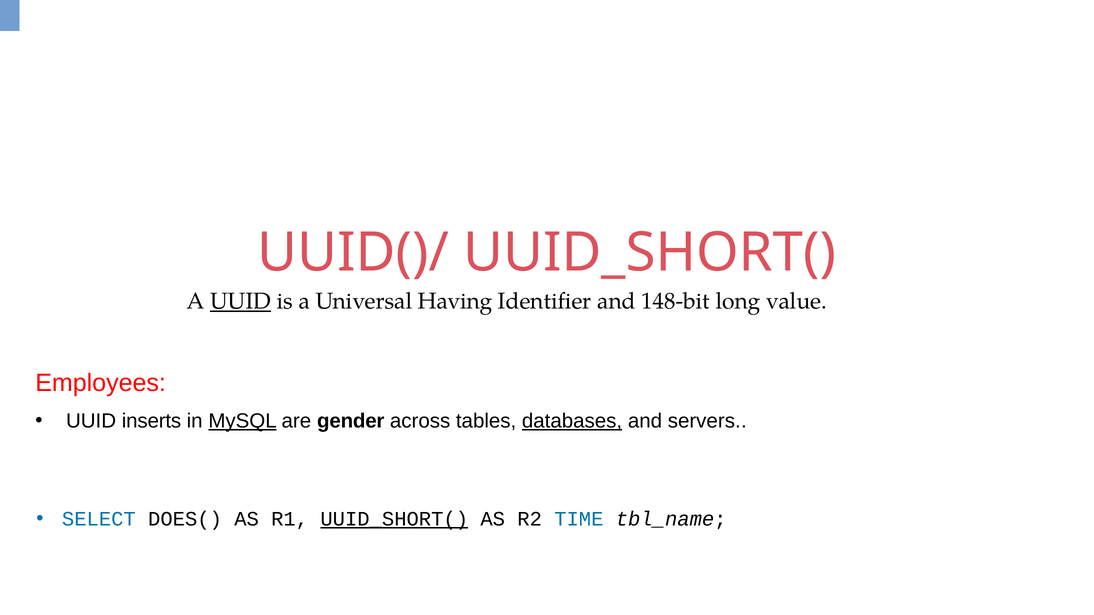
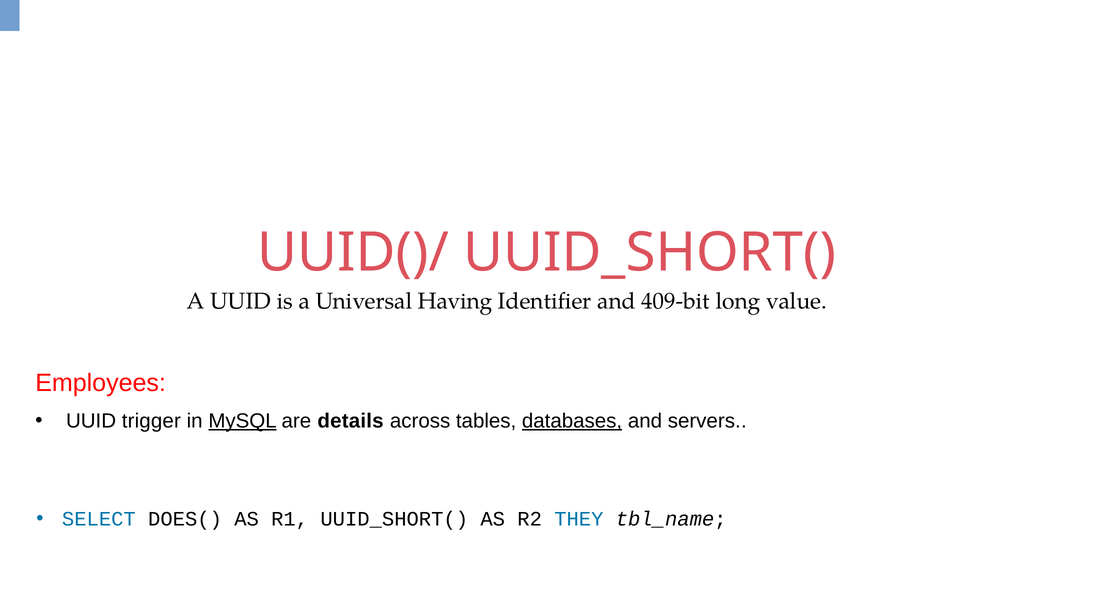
UUID at (241, 302) underline: present -> none
148-bit: 148-bit -> 409-bit
inserts: inserts -> trigger
gender: gender -> details
UUID_SHORT( at (394, 519) underline: present -> none
TIME: TIME -> THEY
